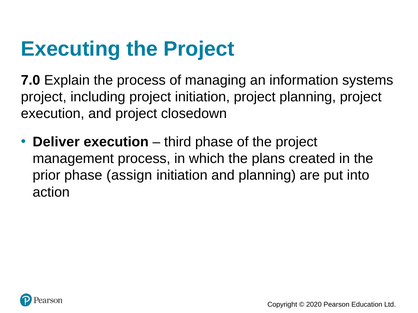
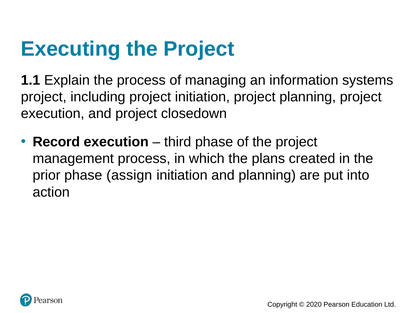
7.0: 7.0 -> 1.1
Deliver: Deliver -> Record
